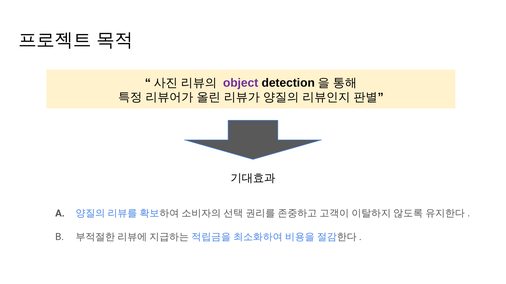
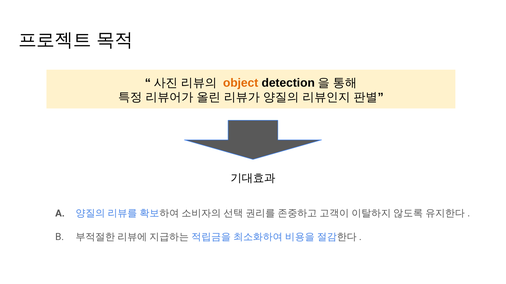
object colour: purple -> orange
